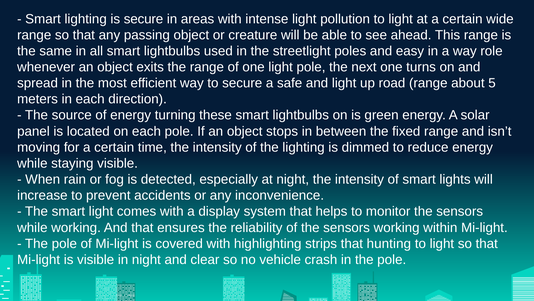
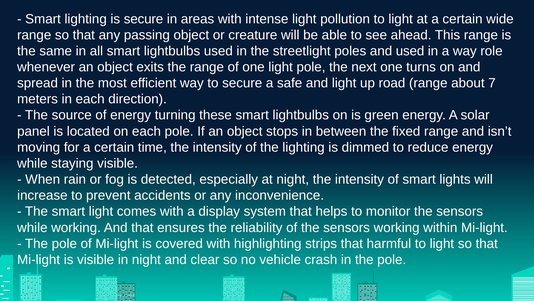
and easy: easy -> used
5: 5 -> 7
hunting: hunting -> harmful
